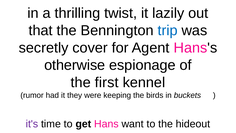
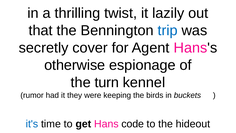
first: first -> turn
it's colour: purple -> blue
want: want -> code
